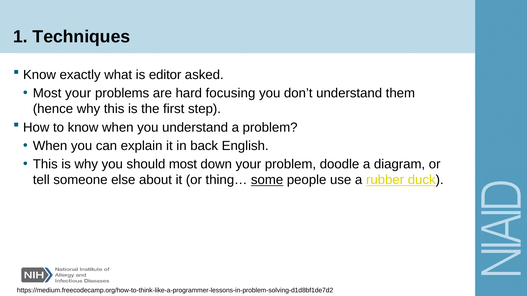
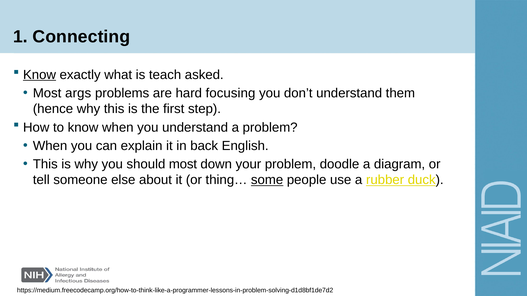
Techniques: Techniques -> Connecting
Know at (40, 75) underline: none -> present
editor: editor -> teach
Most your: your -> args
